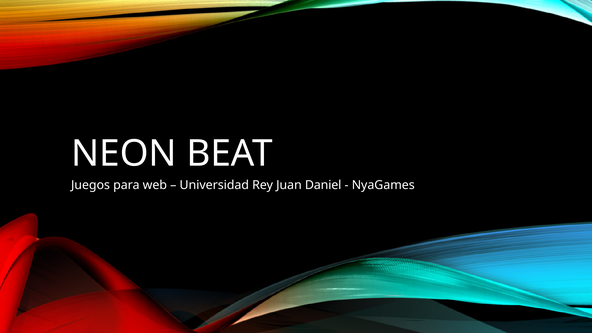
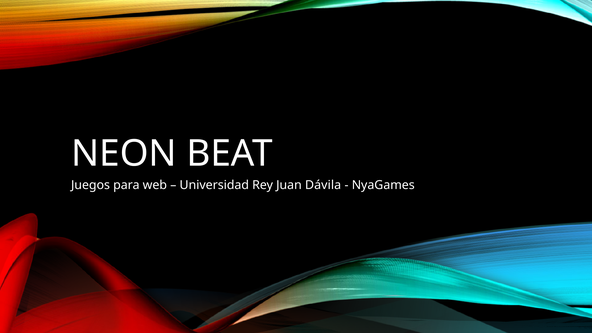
Daniel: Daniel -> Dávila
